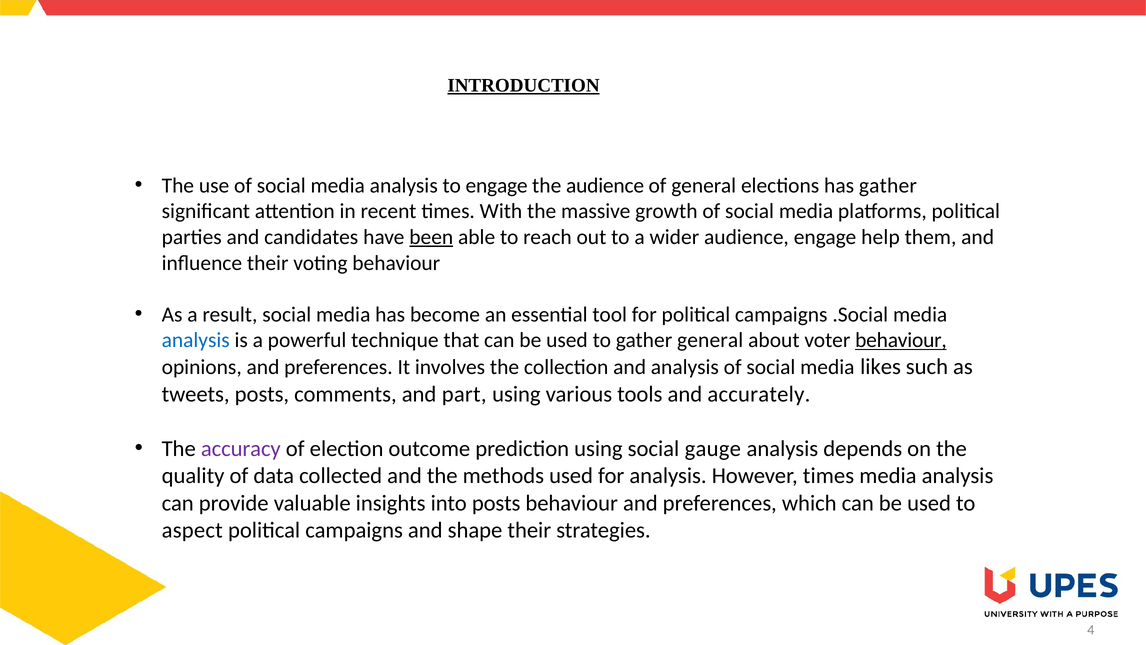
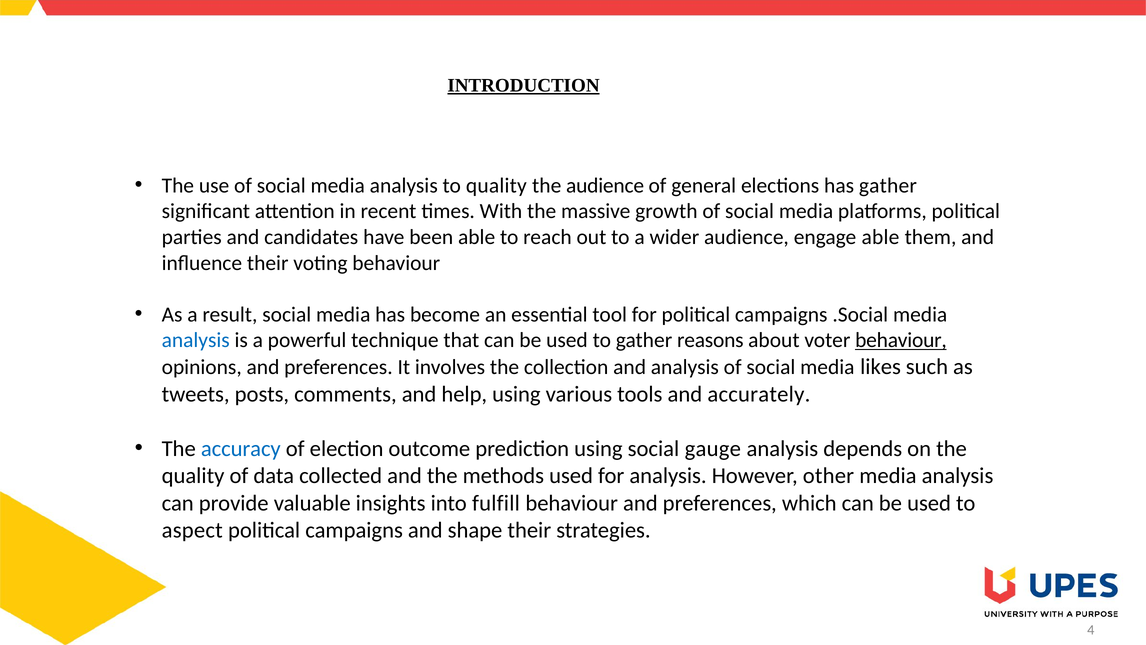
to engage: engage -> quality
been underline: present -> none
engage help: help -> able
gather general: general -> reasons
part: part -> help
accuracy colour: purple -> blue
However times: times -> other
into posts: posts -> fulfill
